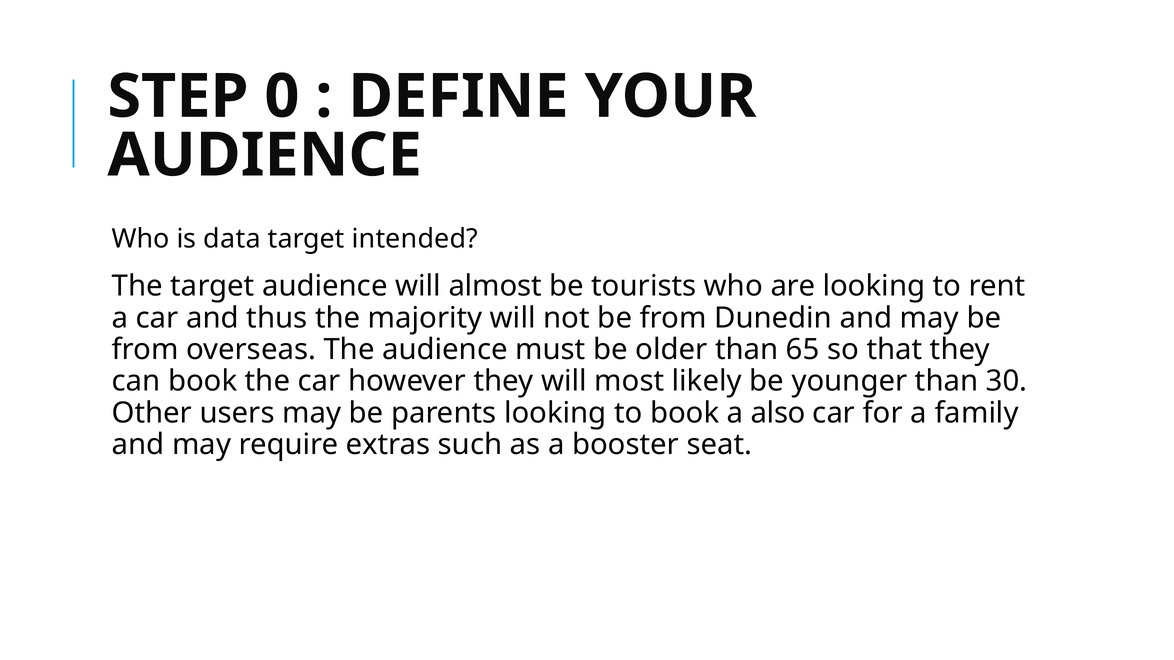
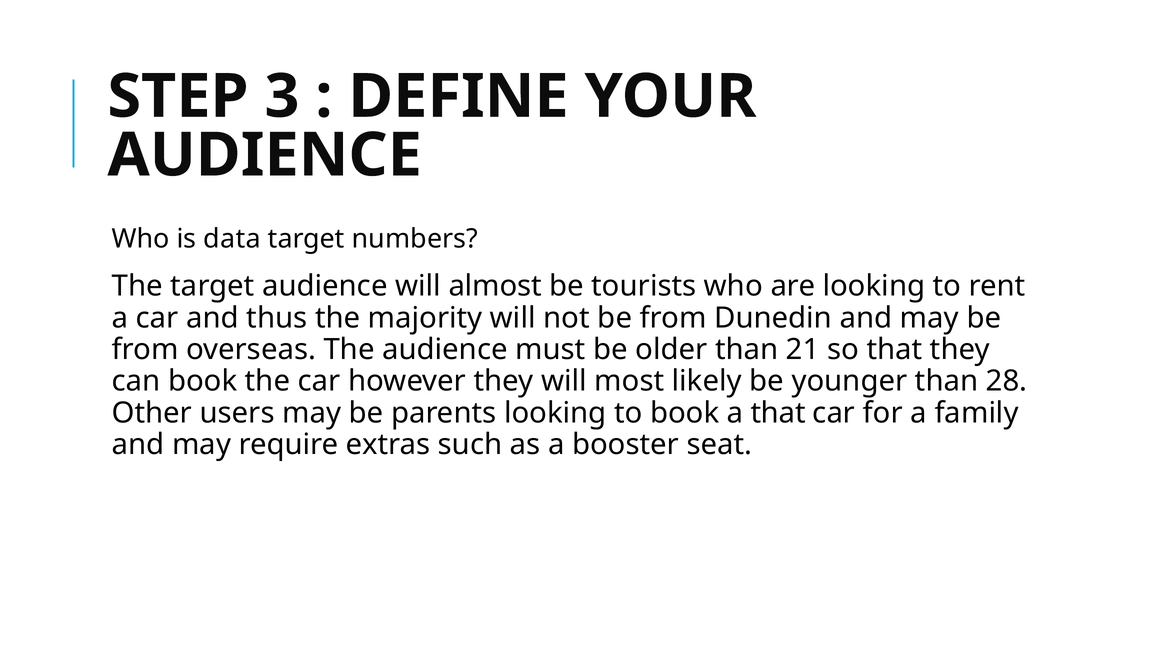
0: 0 -> 3
intended: intended -> numbers
65: 65 -> 21
30: 30 -> 28
a also: also -> that
